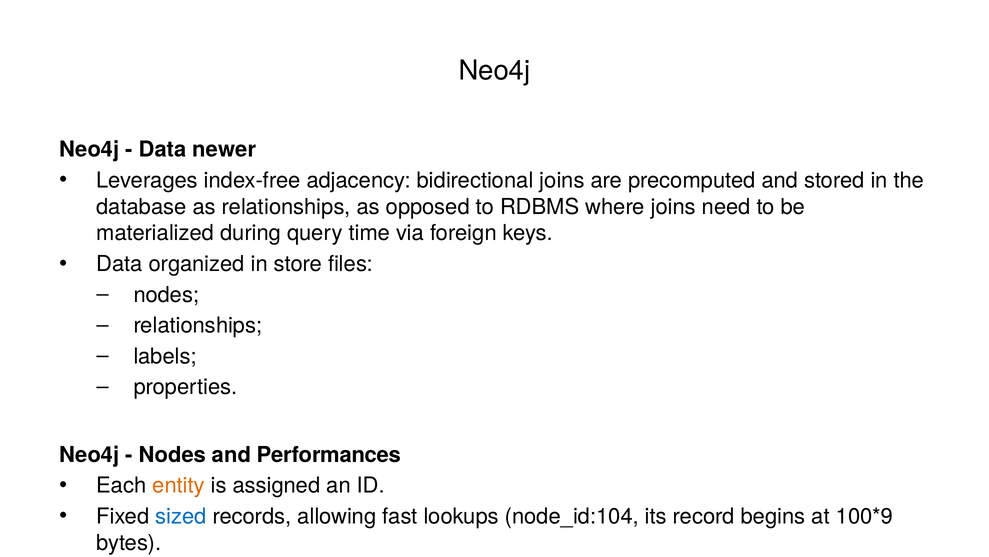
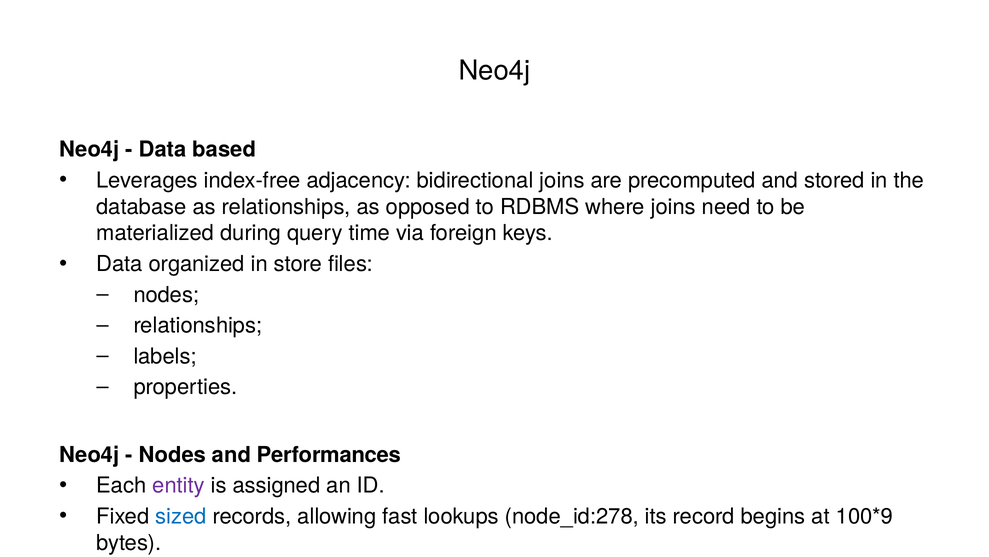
newer: newer -> based
entity colour: orange -> purple
node_id:104: node_id:104 -> node_id:278
